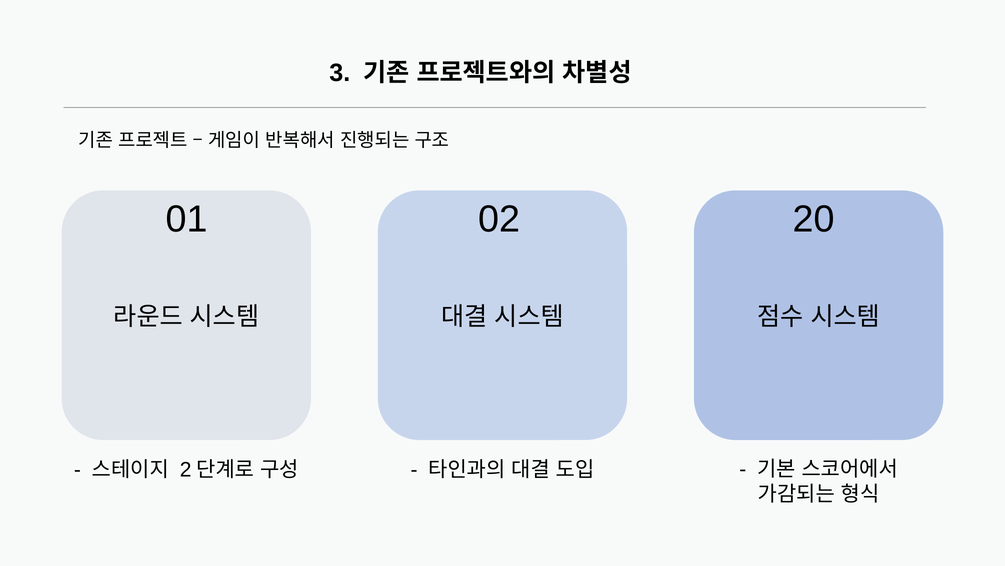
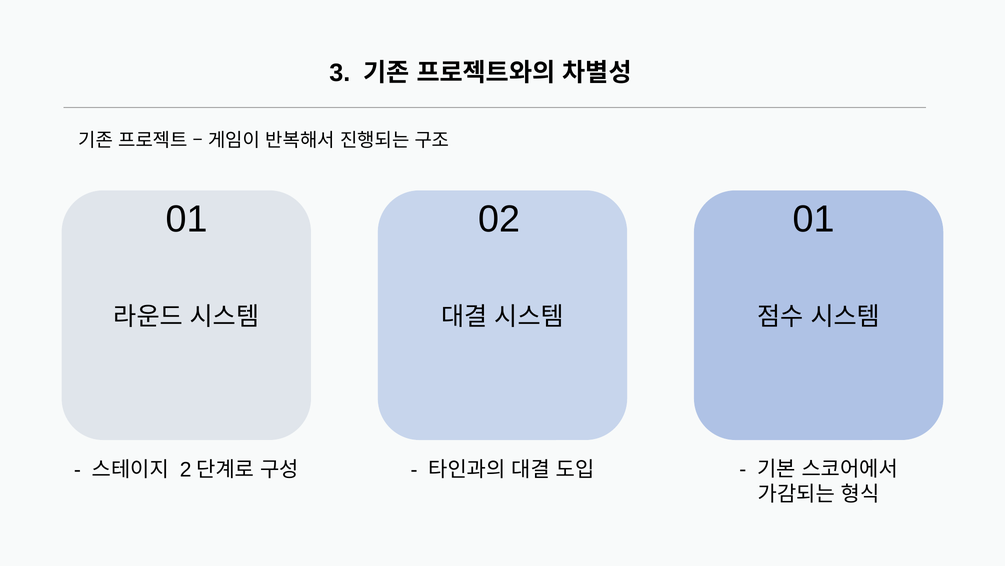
02 20: 20 -> 01
